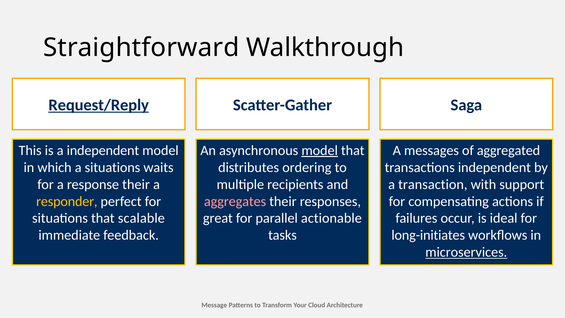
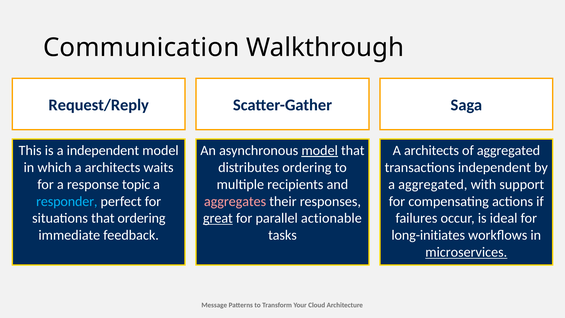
Straightforward: Straightforward -> Communication
Request/Reply underline: present -> none
messages at (431, 150): messages -> architects
which a situations: situations -> architects
response their: their -> topic
a transaction: transaction -> aggregated
responder colour: yellow -> light blue
that scalable: scalable -> ordering
great underline: none -> present
